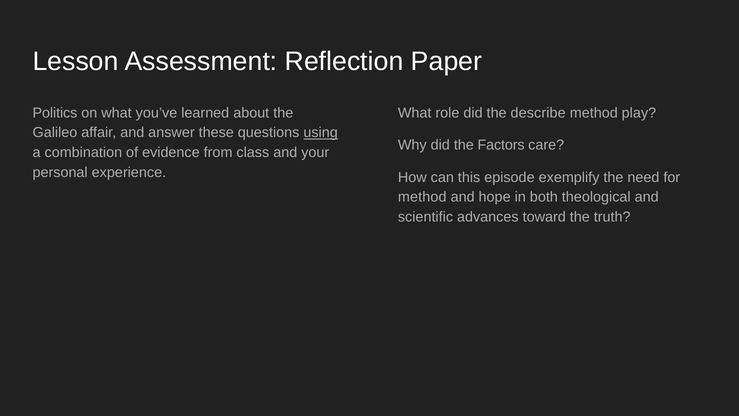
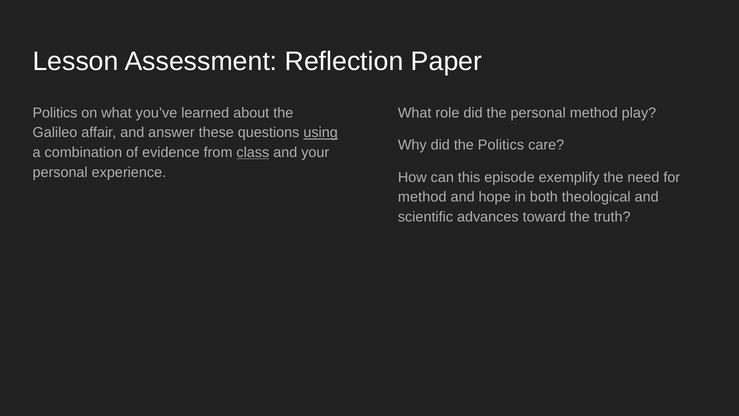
the describe: describe -> personal
the Factors: Factors -> Politics
class underline: none -> present
